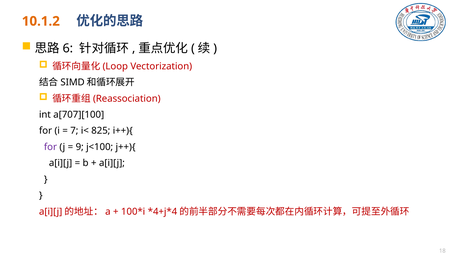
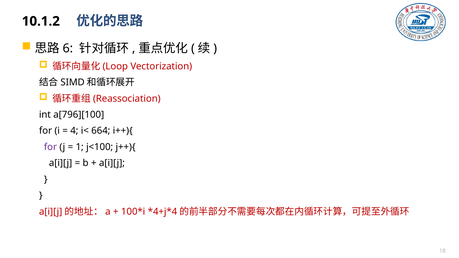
10.1.2 colour: orange -> black
a[707][100: a[707][100 -> a[796][100
7: 7 -> 4
825: 825 -> 664
9: 9 -> 1
